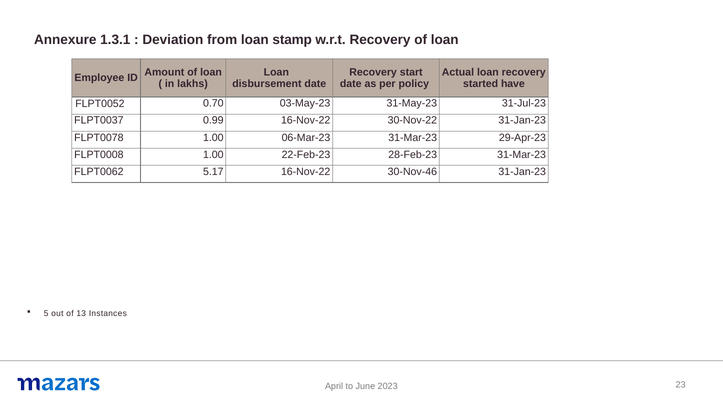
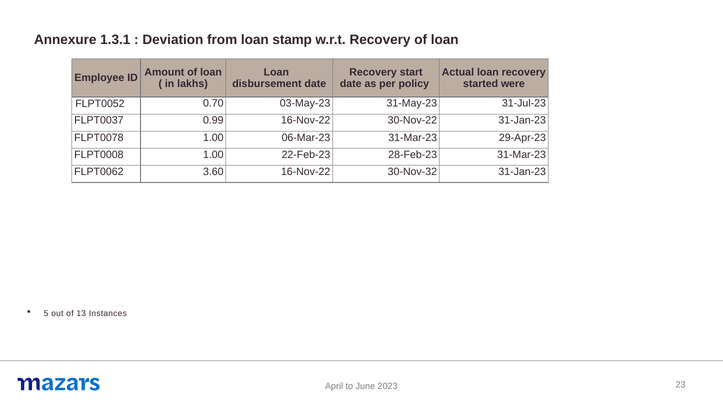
have: have -> were
5.17: 5.17 -> 3.60
30-Nov-46: 30-Nov-46 -> 30-Nov-32
